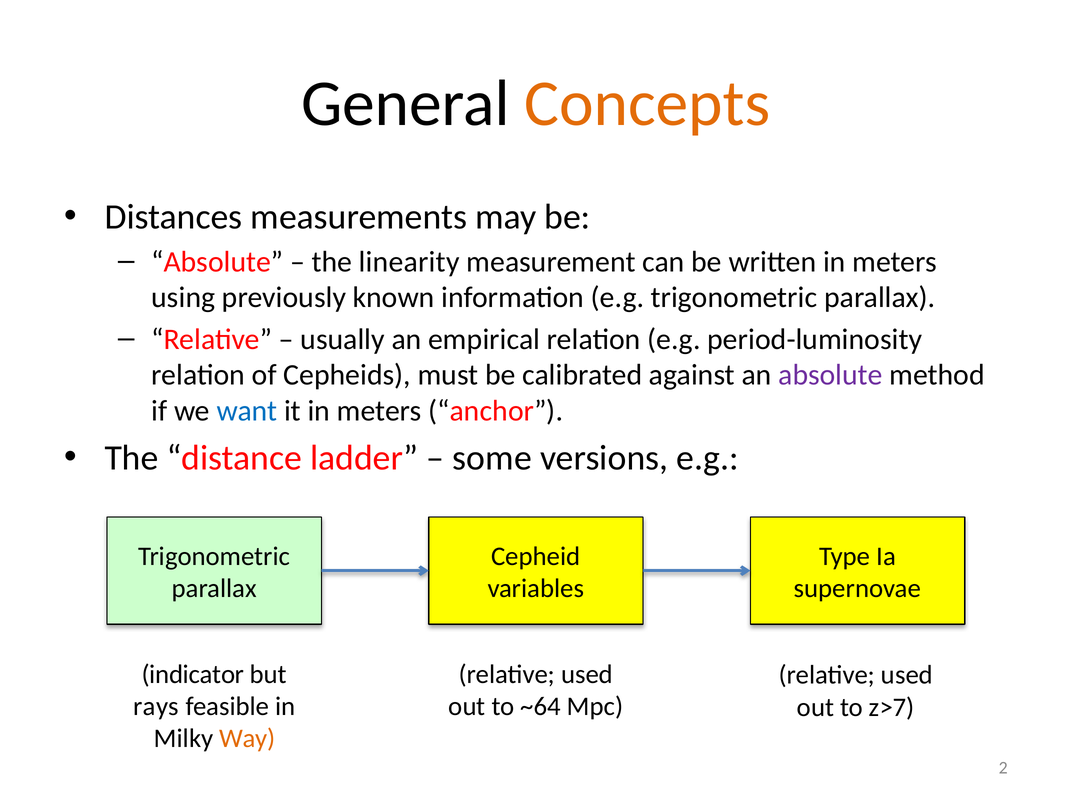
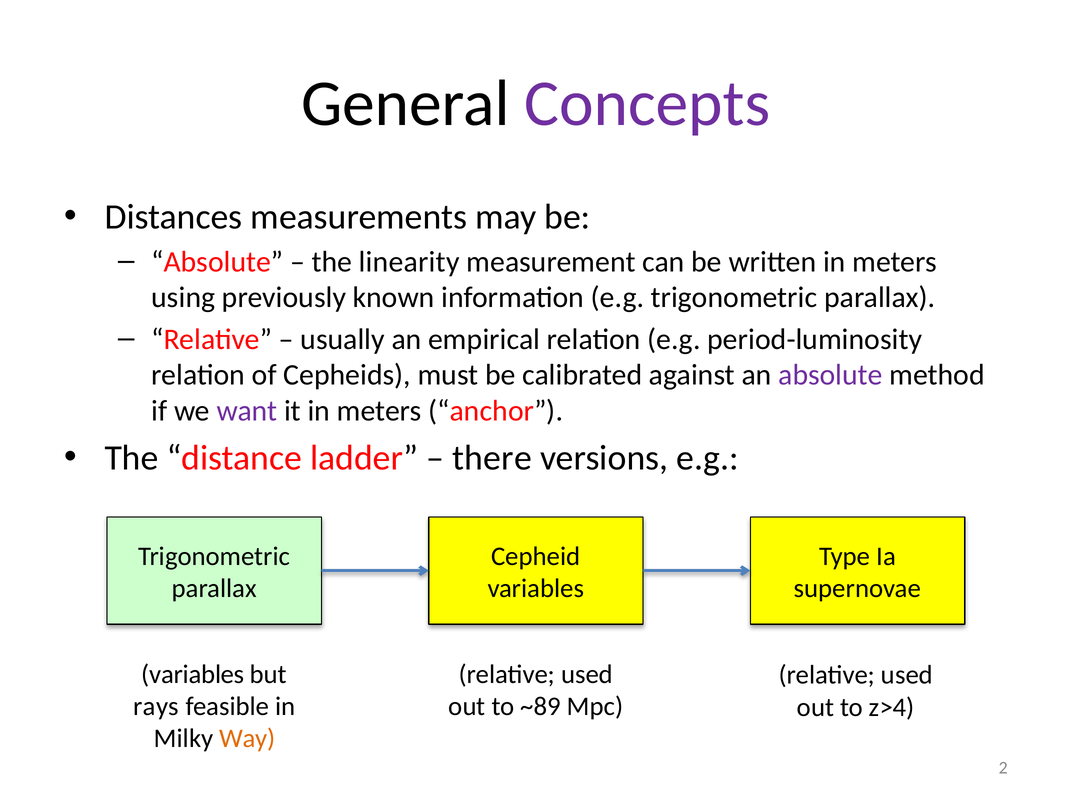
Concepts colour: orange -> purple
want colour: blue -> purple
some: some -> there
indicator at (193, 674): indicator -> variables
~64: ~64 -> ~89
z>7: z>7 -> z>4
